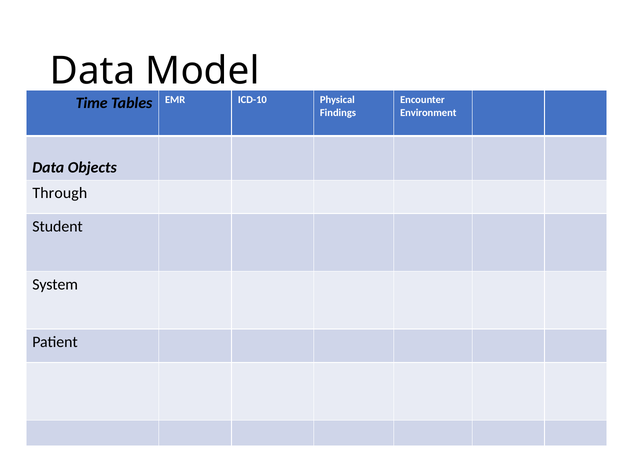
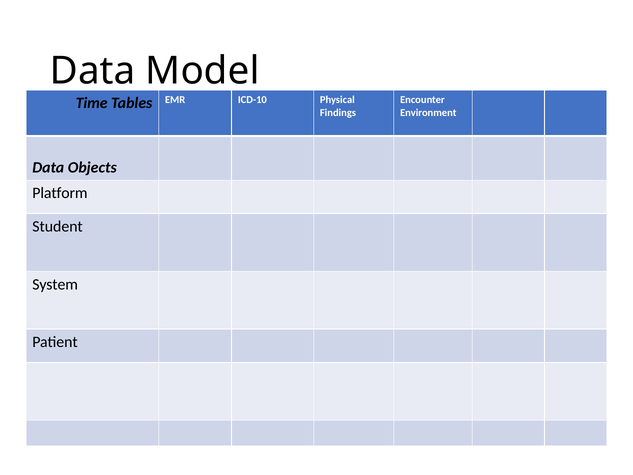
Through: Through -> Platform
